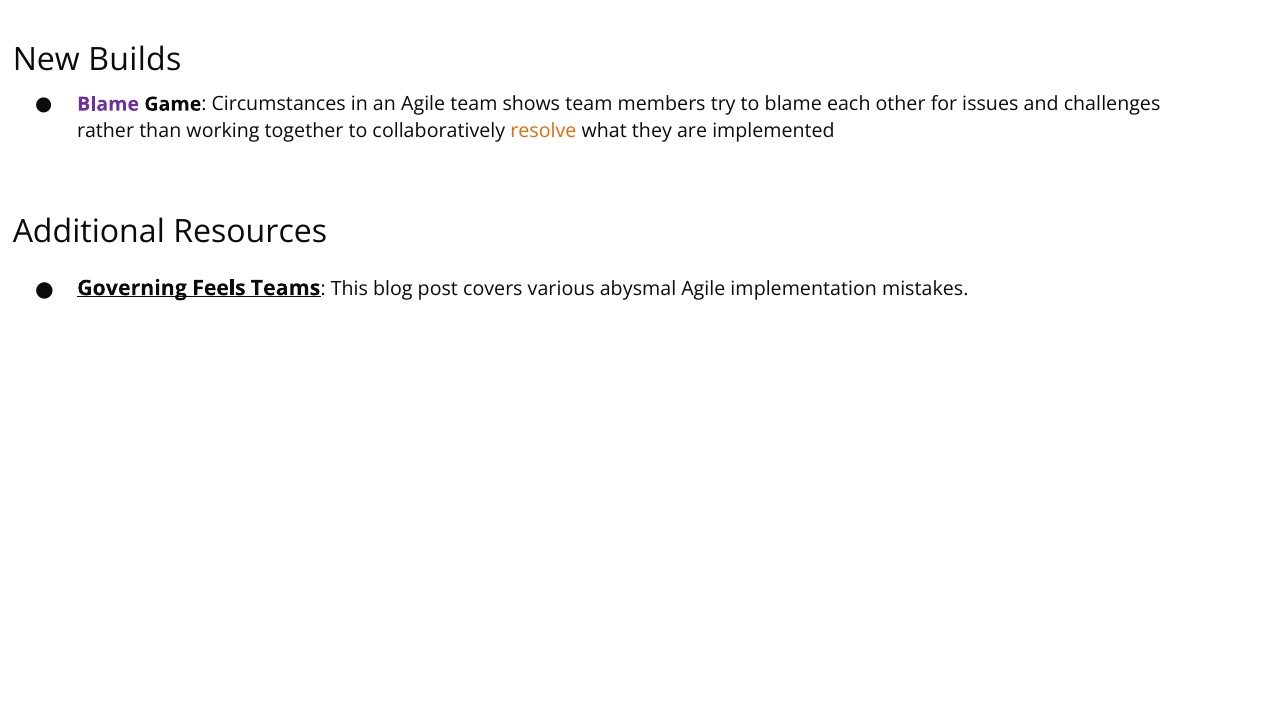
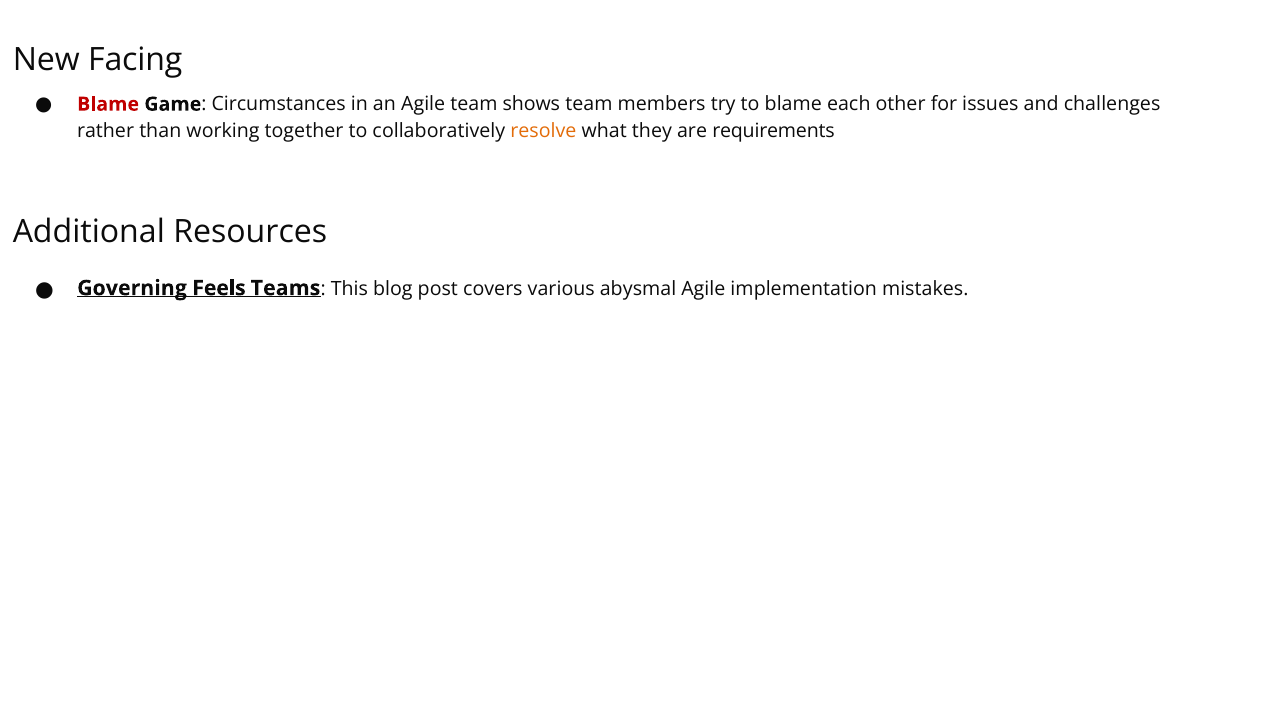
Builds: Builds -> Facing
Blame at (108, 104) colour: purple -> red
implemented: implemented -> requirements
